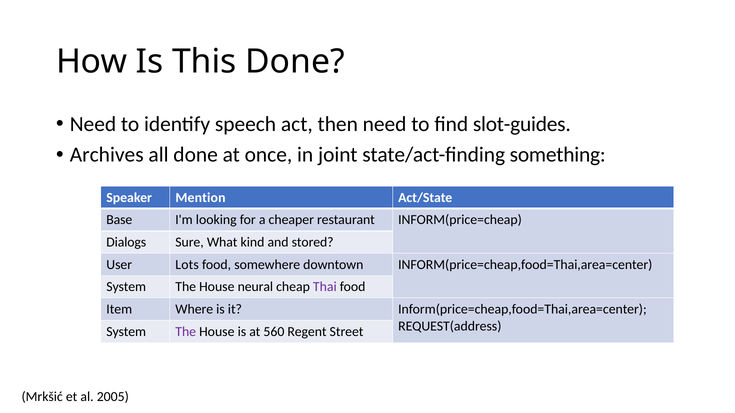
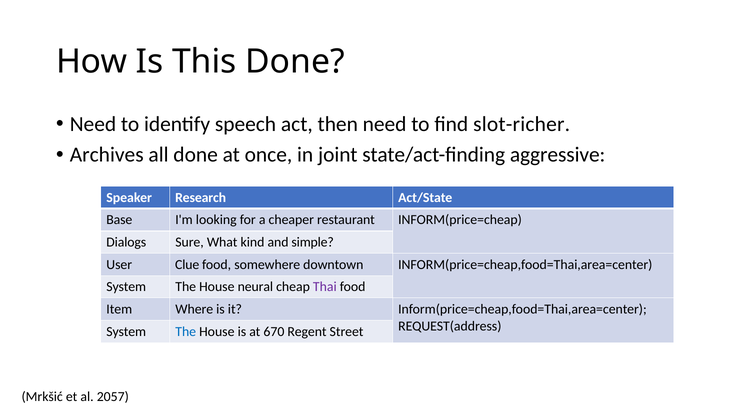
slot-guides: slot-guides -> slot-richer
something: something -> aggressive
Mention: Mention -> Research
stored: stored -> simple
Lots: Lots -> Clue
The at (186, 332) colour: purple -> blue
560: 560 -> 670
2005: 2005 -> 2057
